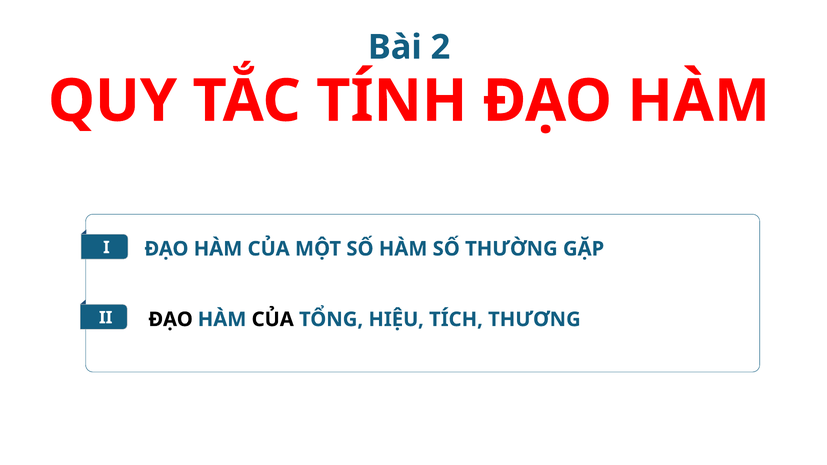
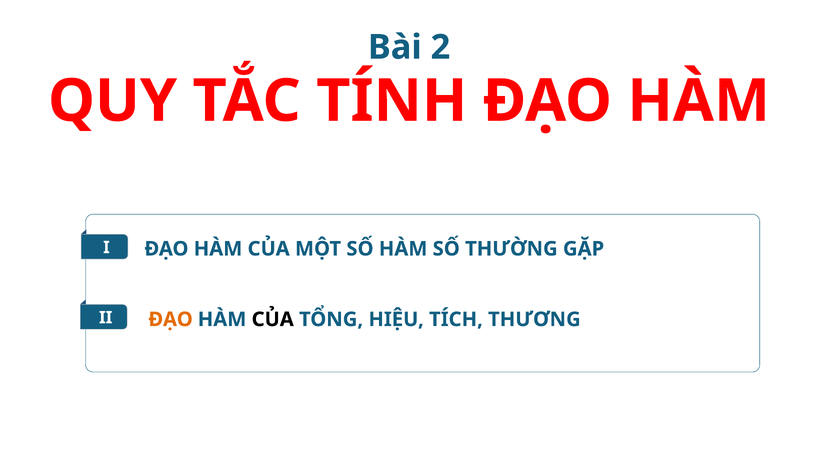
ĐẠO at (171, 320) colour: black -> orange
